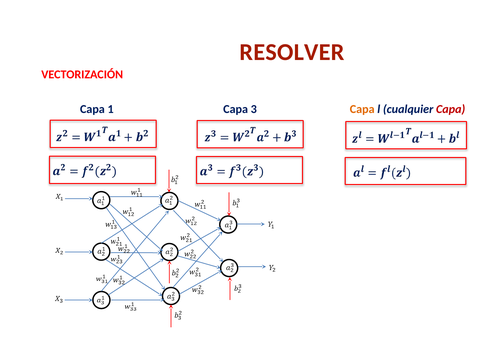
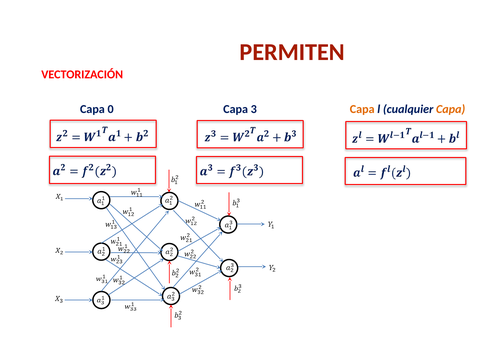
RESOLVER: RESOLVER -> PERMITEN
1: 1 -> 0
Capa at (451, 109) colour: red -> orange
